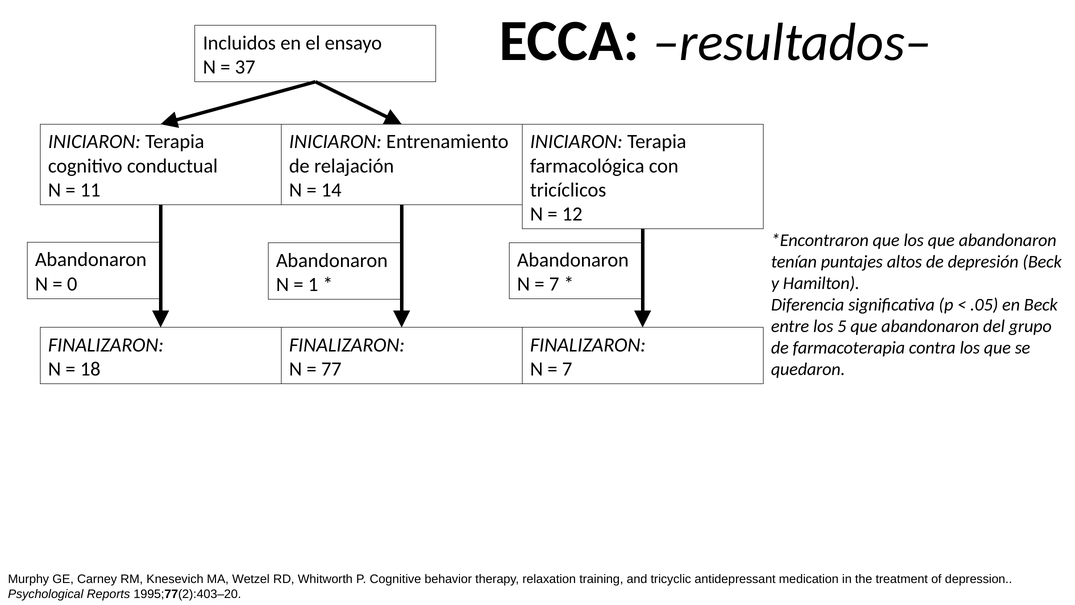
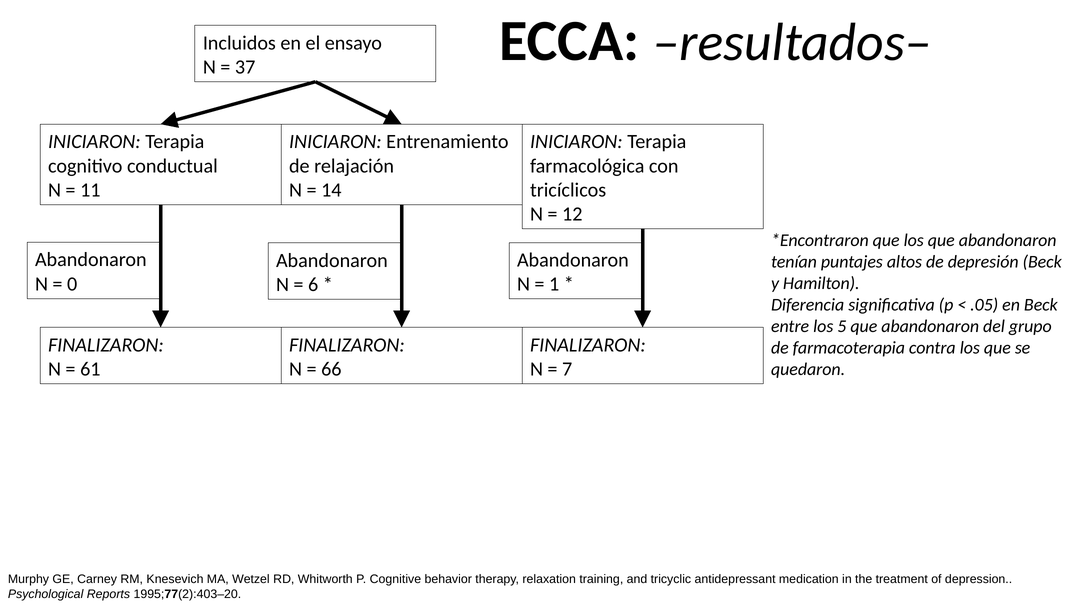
7 at (554, 284): 7 -> 1
1: 1 -> 6
18: 18 -> 61
77: 77 -> 66
